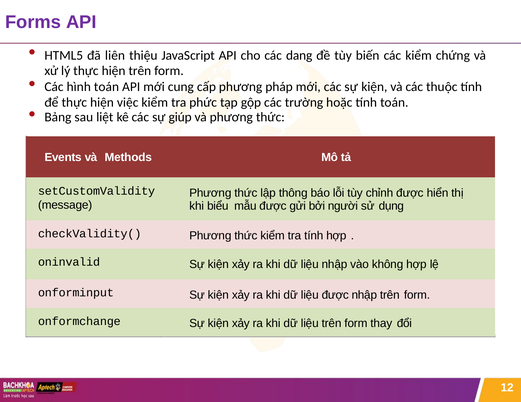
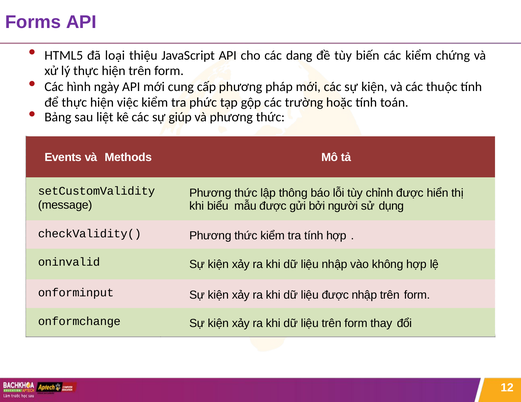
liên: liên -> loại
hình toán: toán -> ngày
